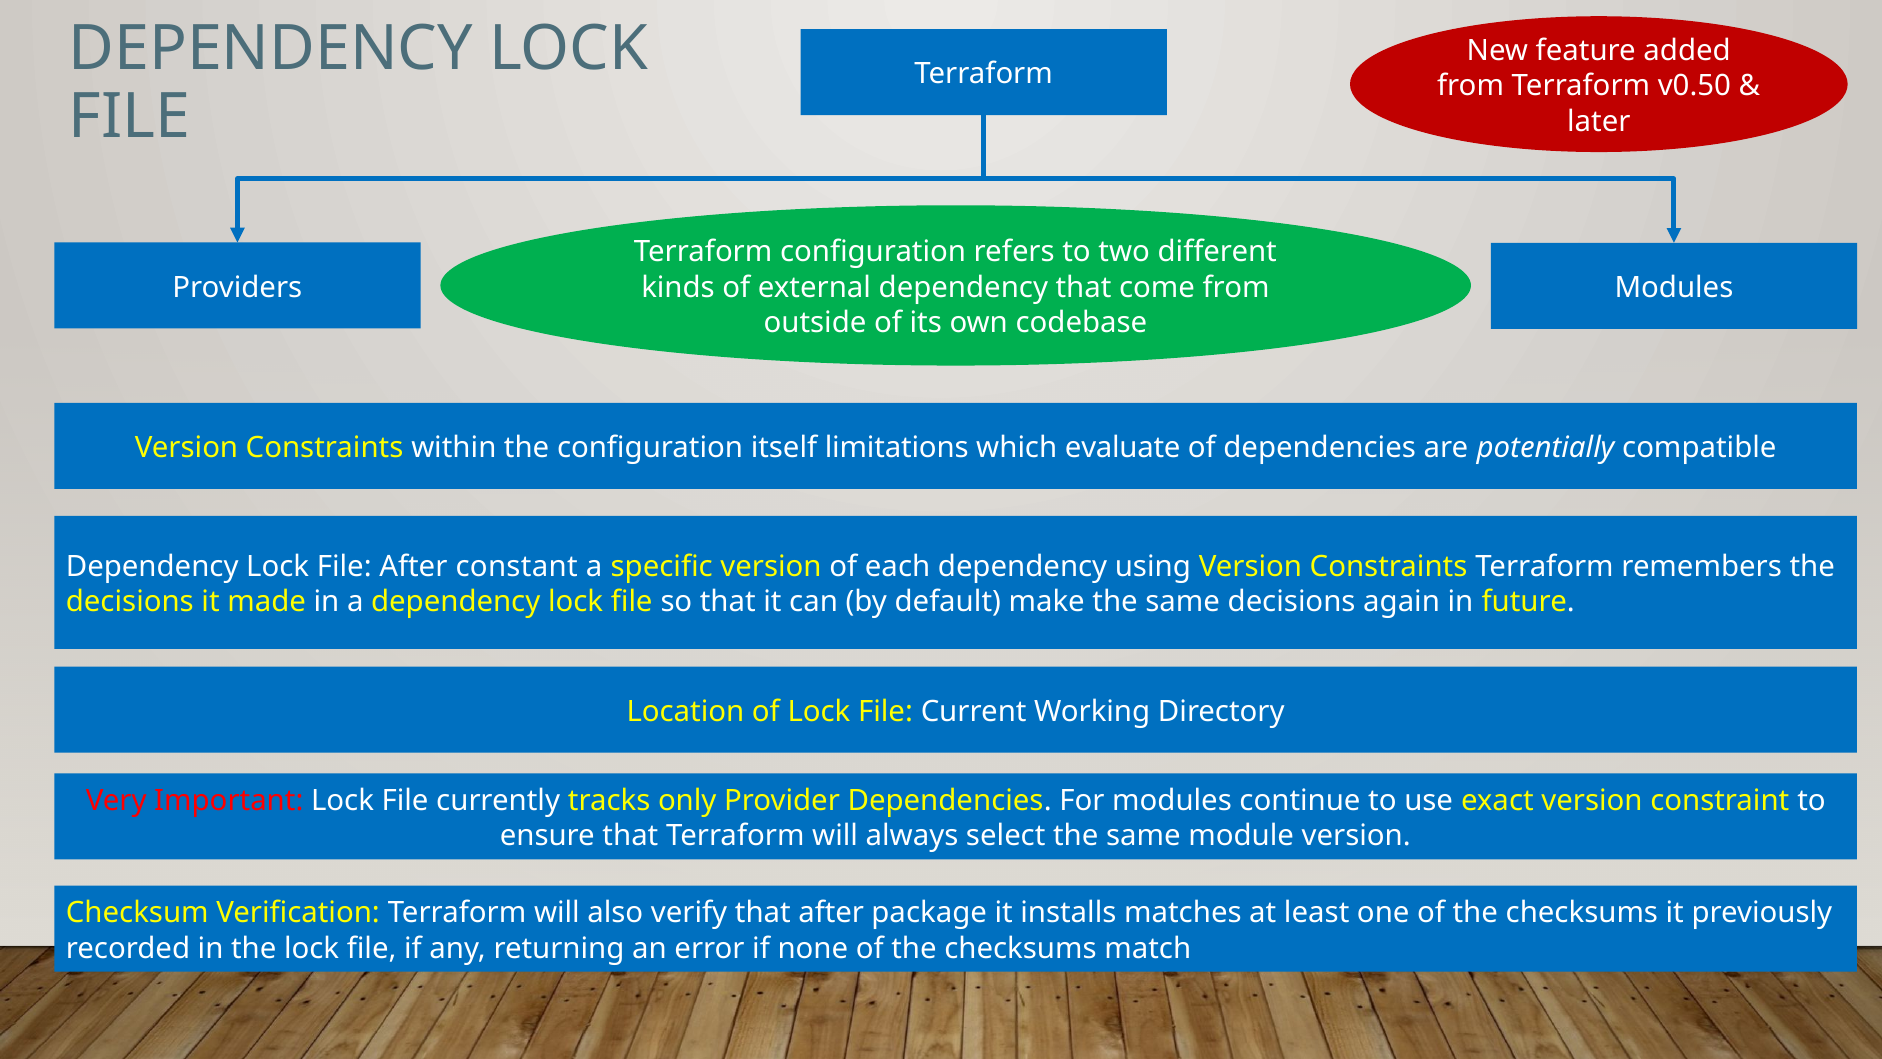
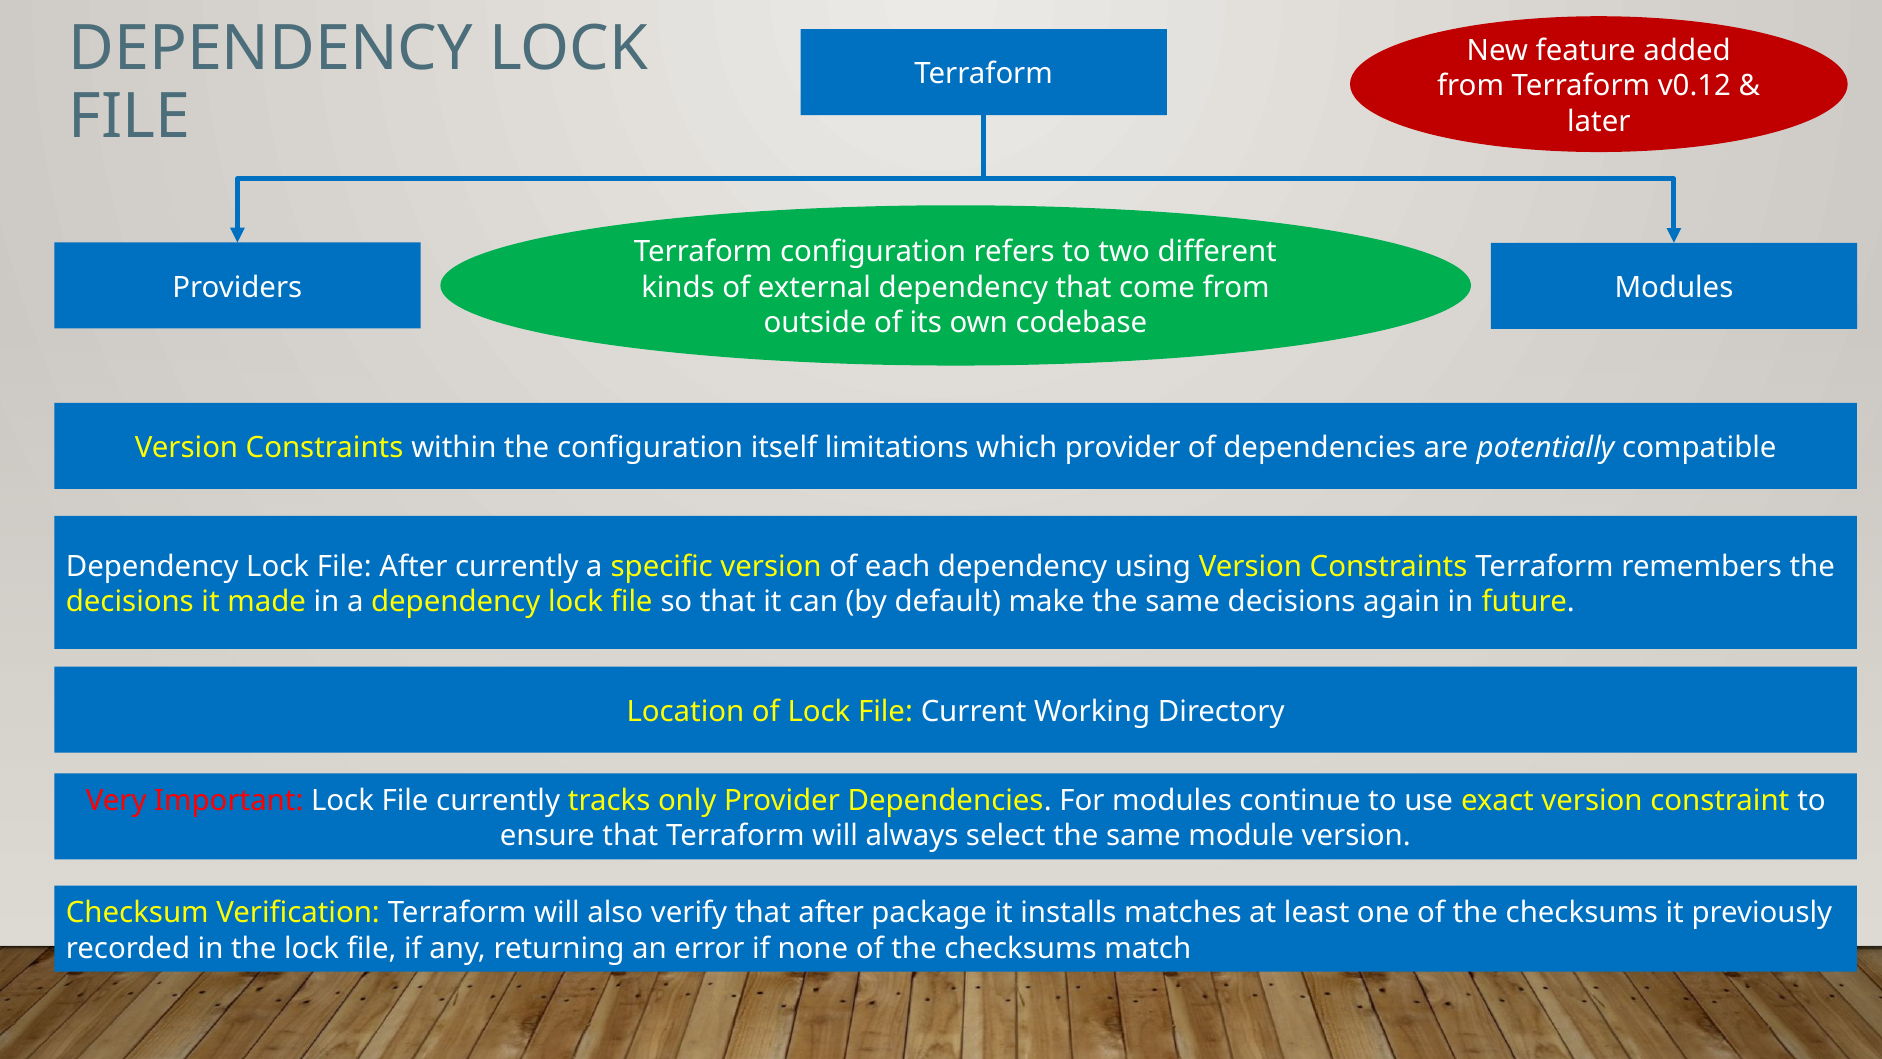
v0.50: v0.50 -> v0.12
which evaluate: evaluate -> provider
After constant: constant -> currently
